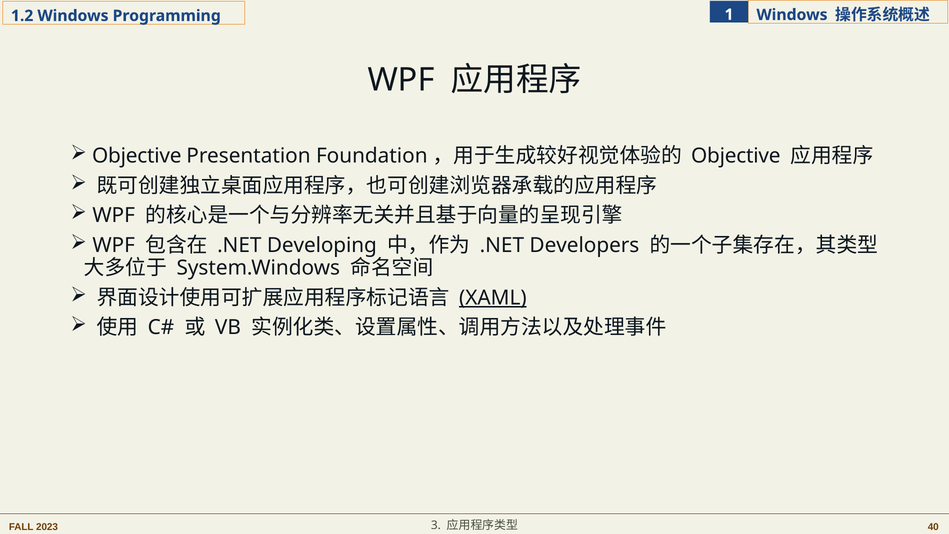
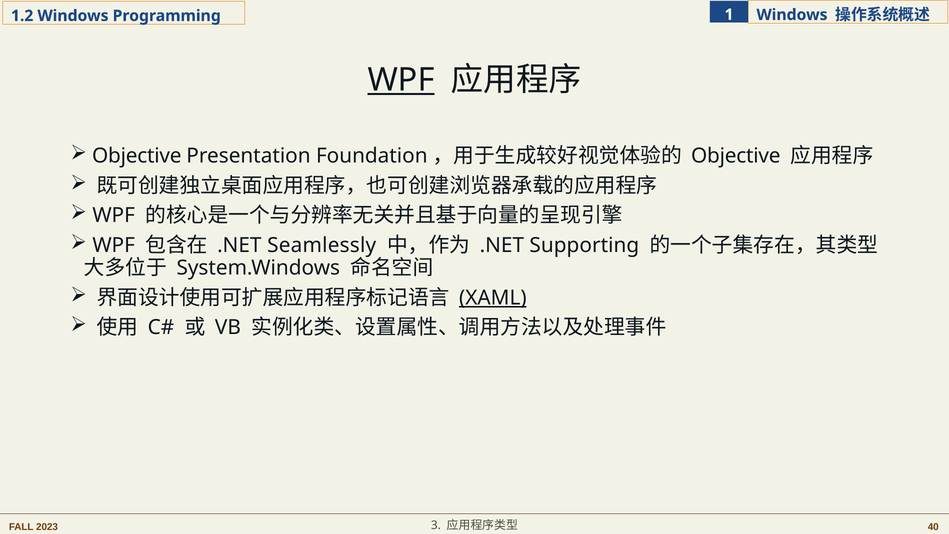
WPF at (401, 80) underline: none -> present
Developing: Developing -> Seamlessly
Developers: Developers -> Supporting
